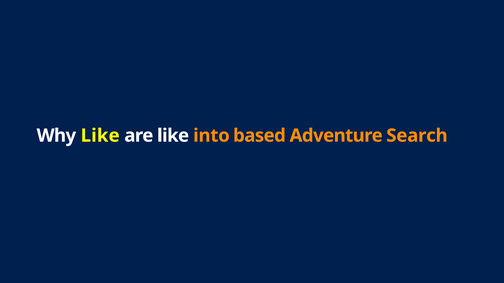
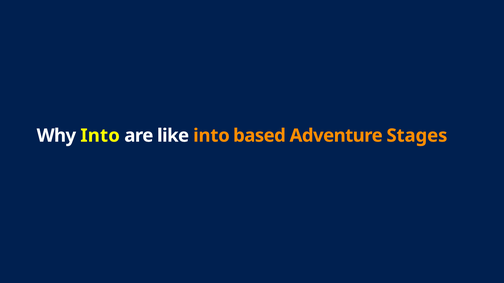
Why Like: Like -> Into
Search: Search -> Stages
